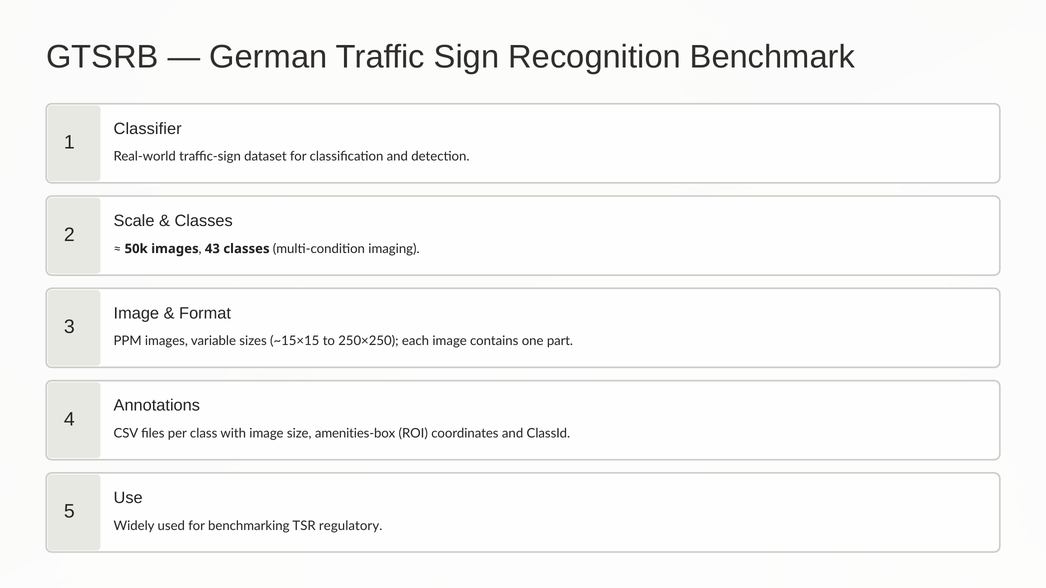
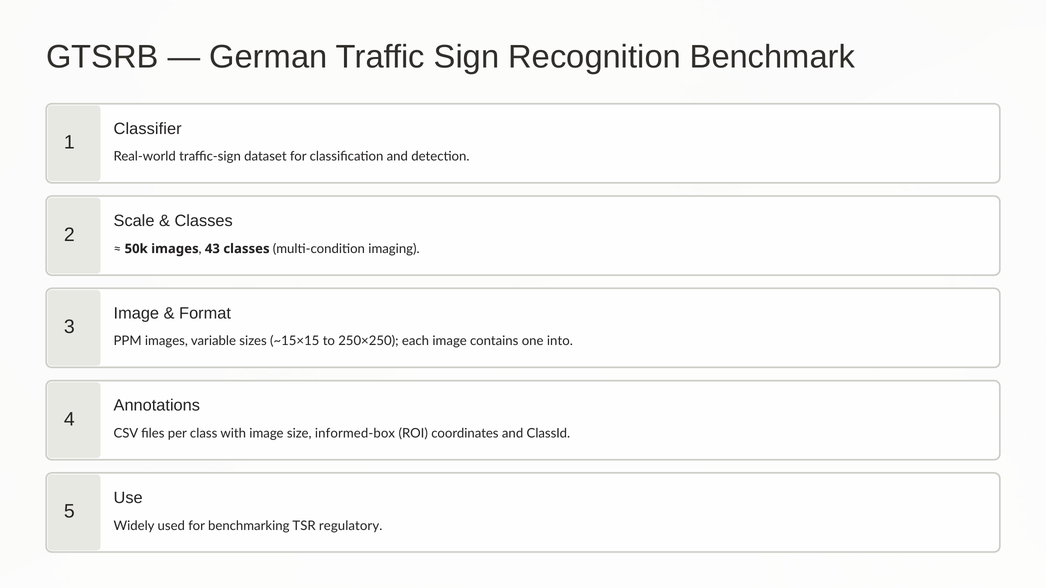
part: part -> into
amenities-box: amenities-box -> informed-box
